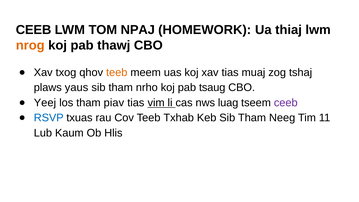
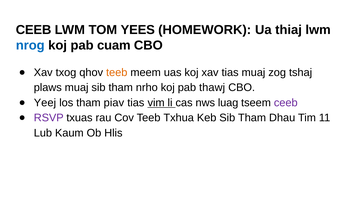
NPAJ: NPAJ -> YEES
nrog colour: orange -> blue
thawj: thawj -> cuam
plaws yaus: yaus -> muaj
tsaug: tsaug -> thawj
RSVP colour: blue -> purple
Txhab: Txhab -> Txhua
Neeg: Neeg -> Dhau
